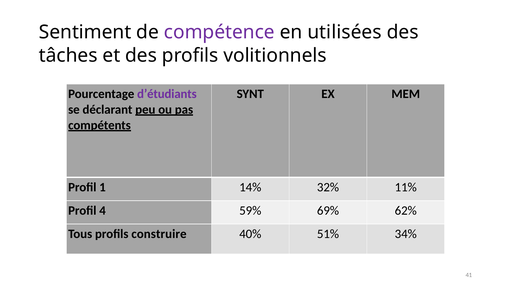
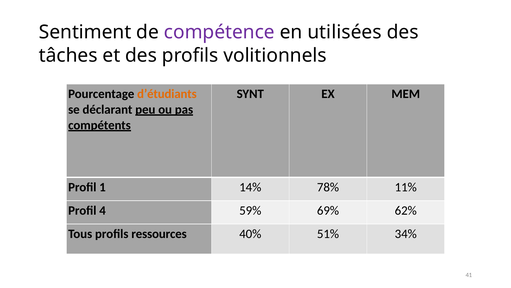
d’étudiants colour: purple -> orange
32%: 32% -> 78%
construire: construire -> ressources
